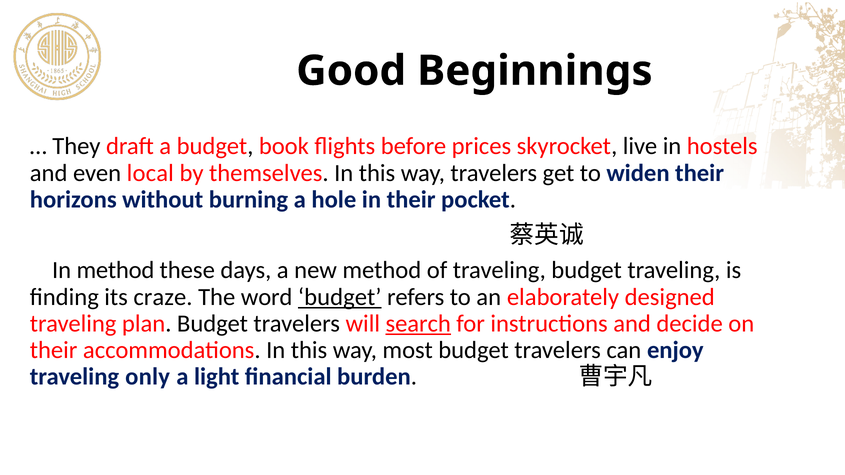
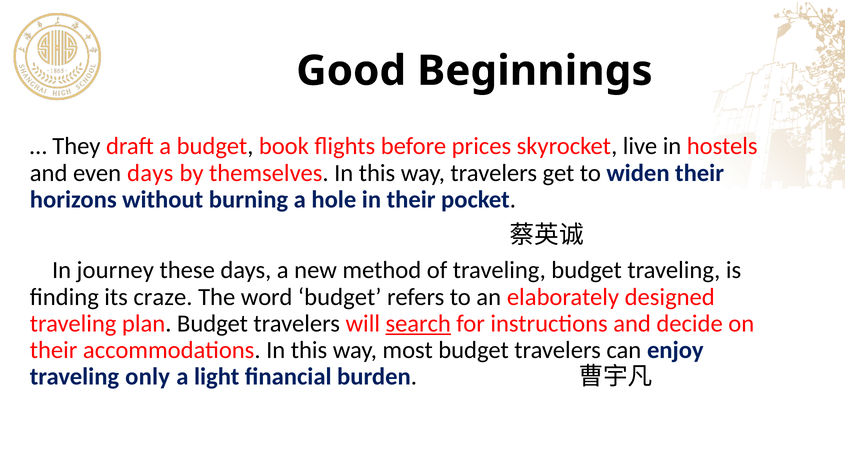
even local: local -> days
In method: method -> journey
budget at (340, 297) underline: present -> none
